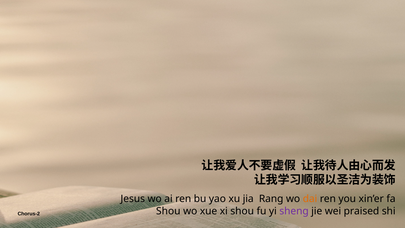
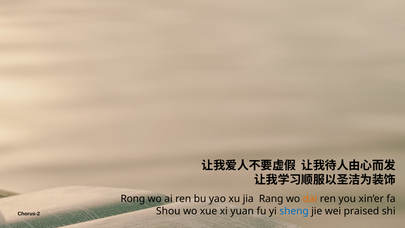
Jesus: Jesus -> Rong
xi shou: shou -> yuan
sheng colour: purple -> blue
